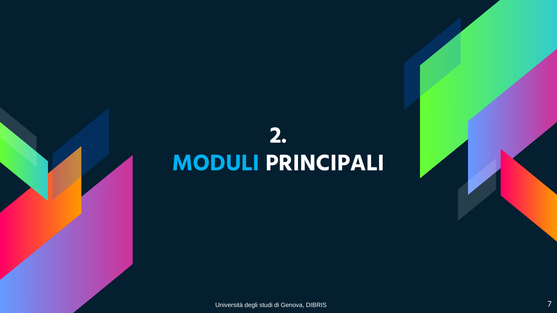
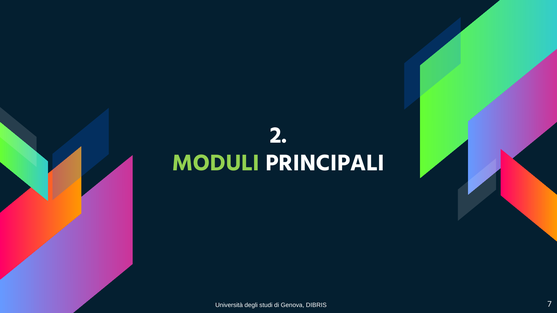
MODULI colour: light blue -> light green
